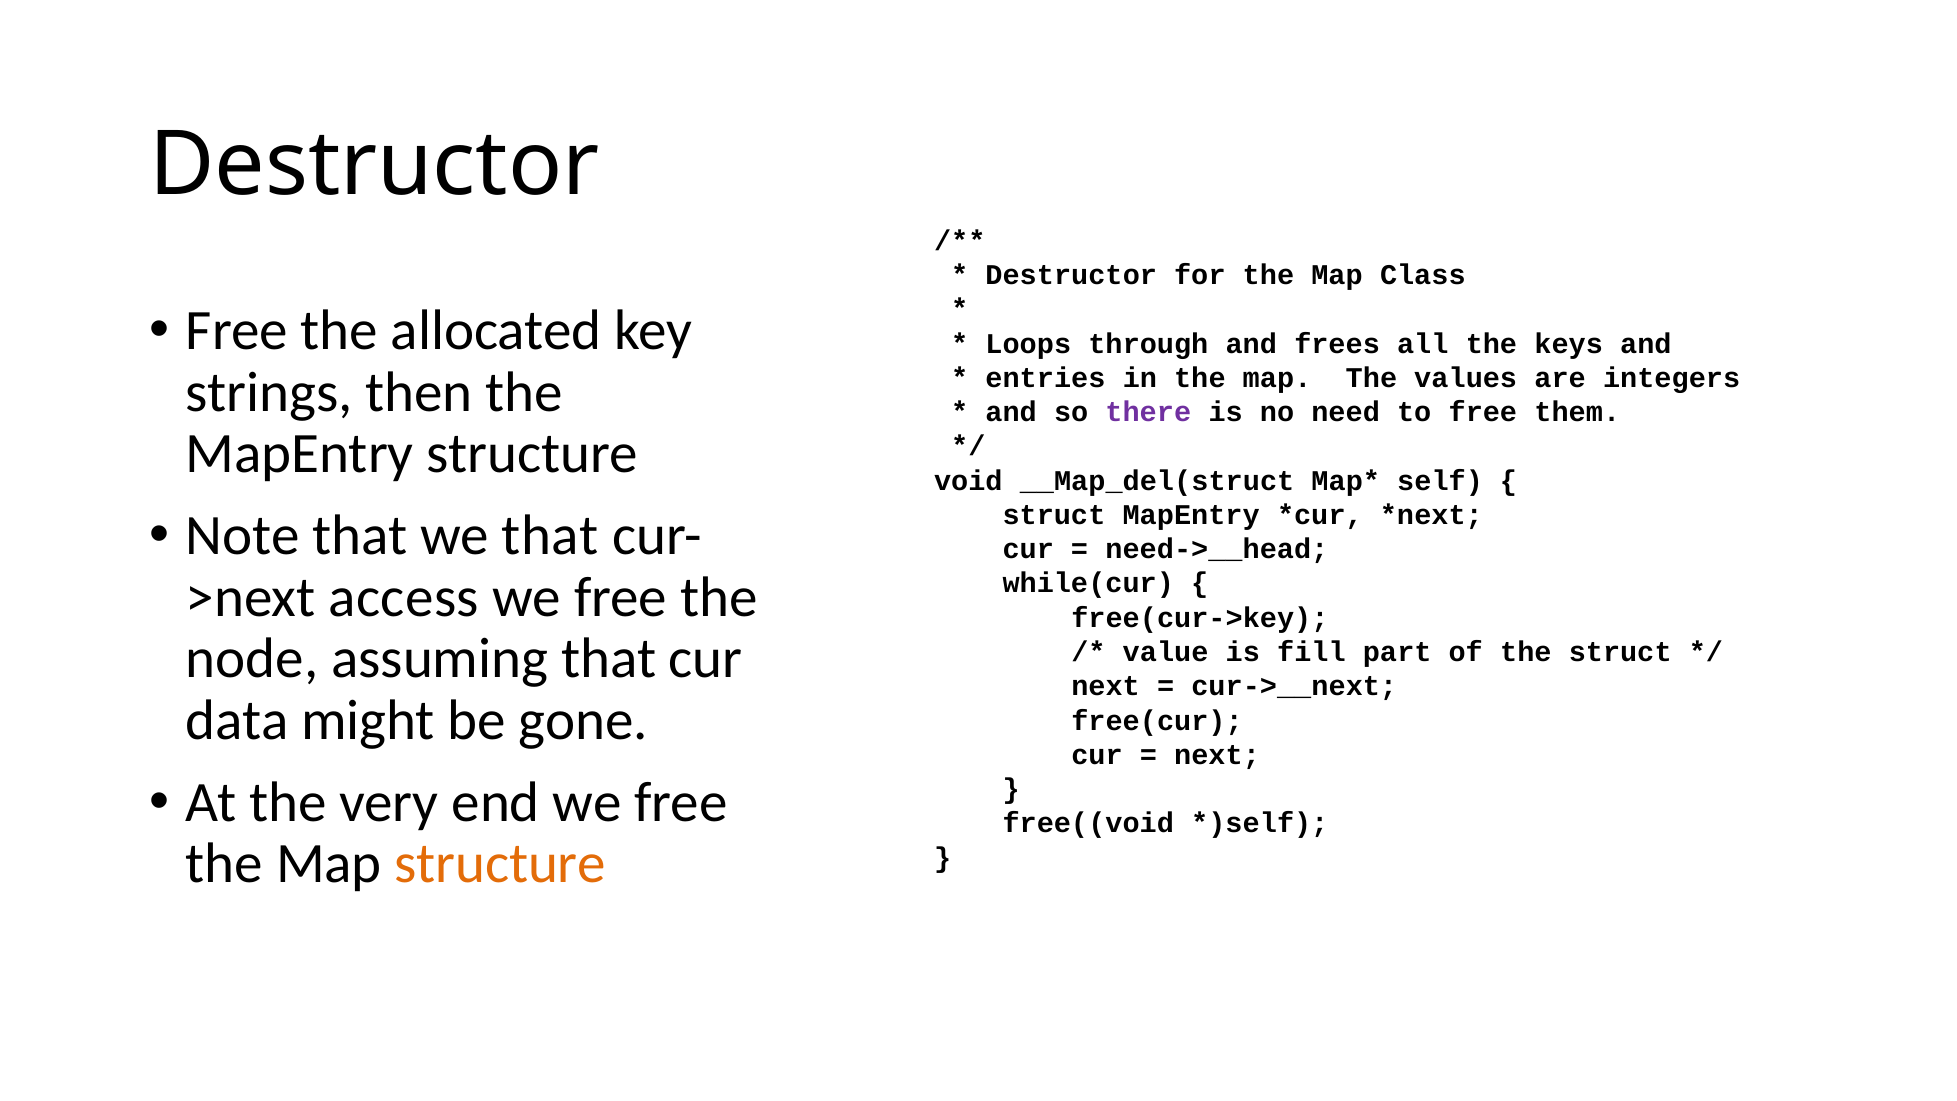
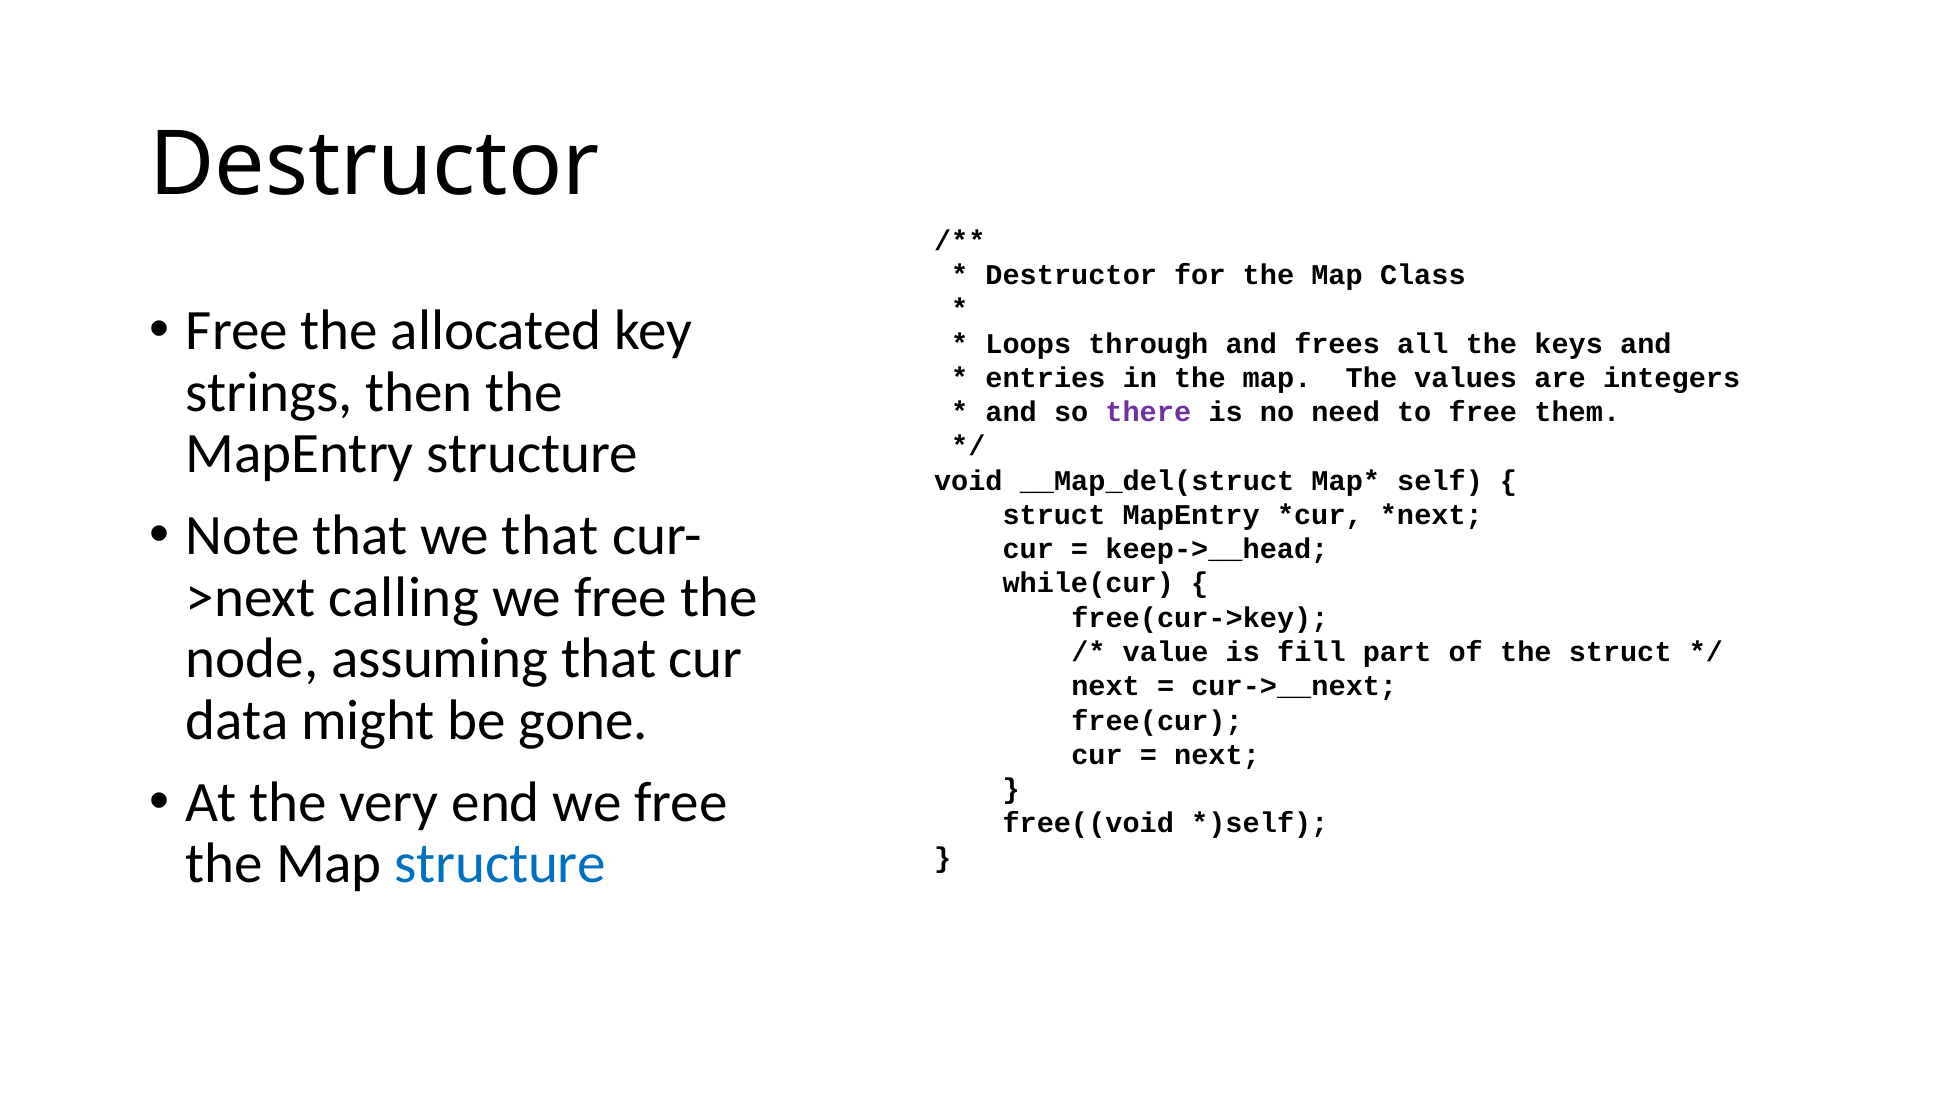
need->__head: need->__head -> keep->__head
access: access -> calling
structure at (500, 864) colour: orange -> blue
